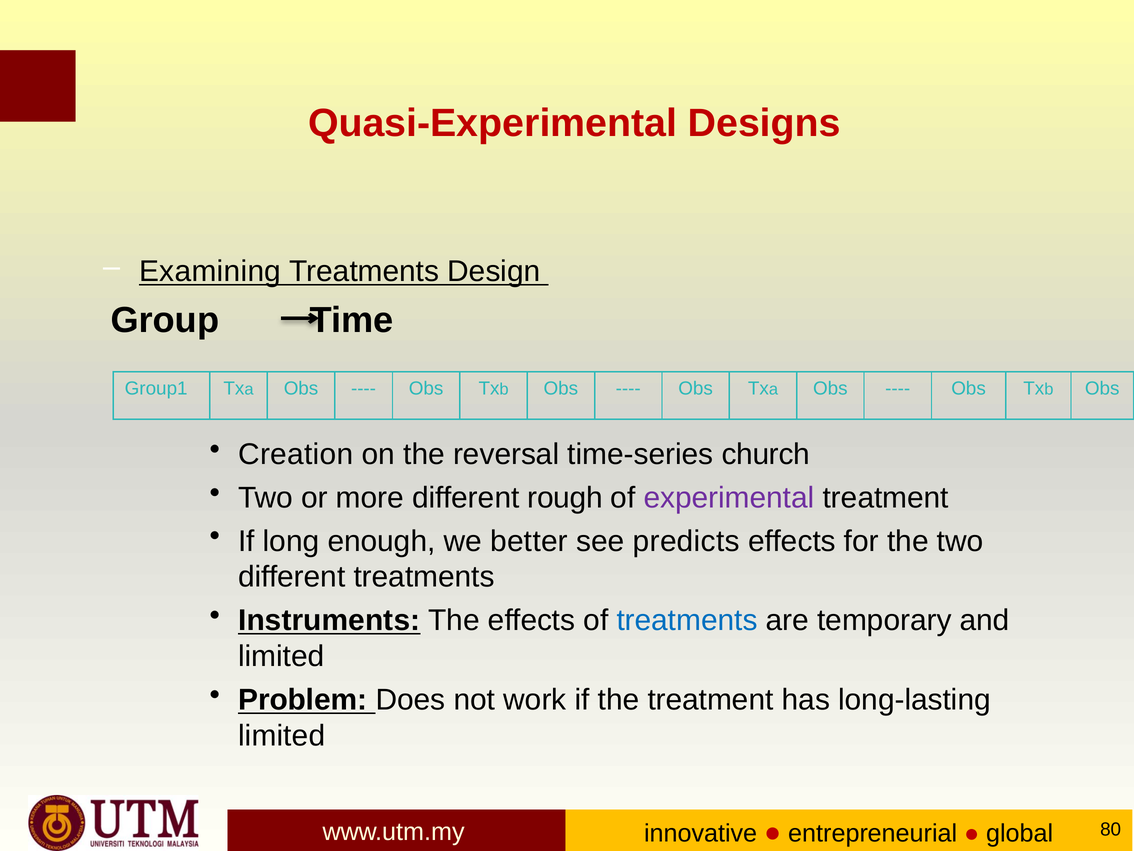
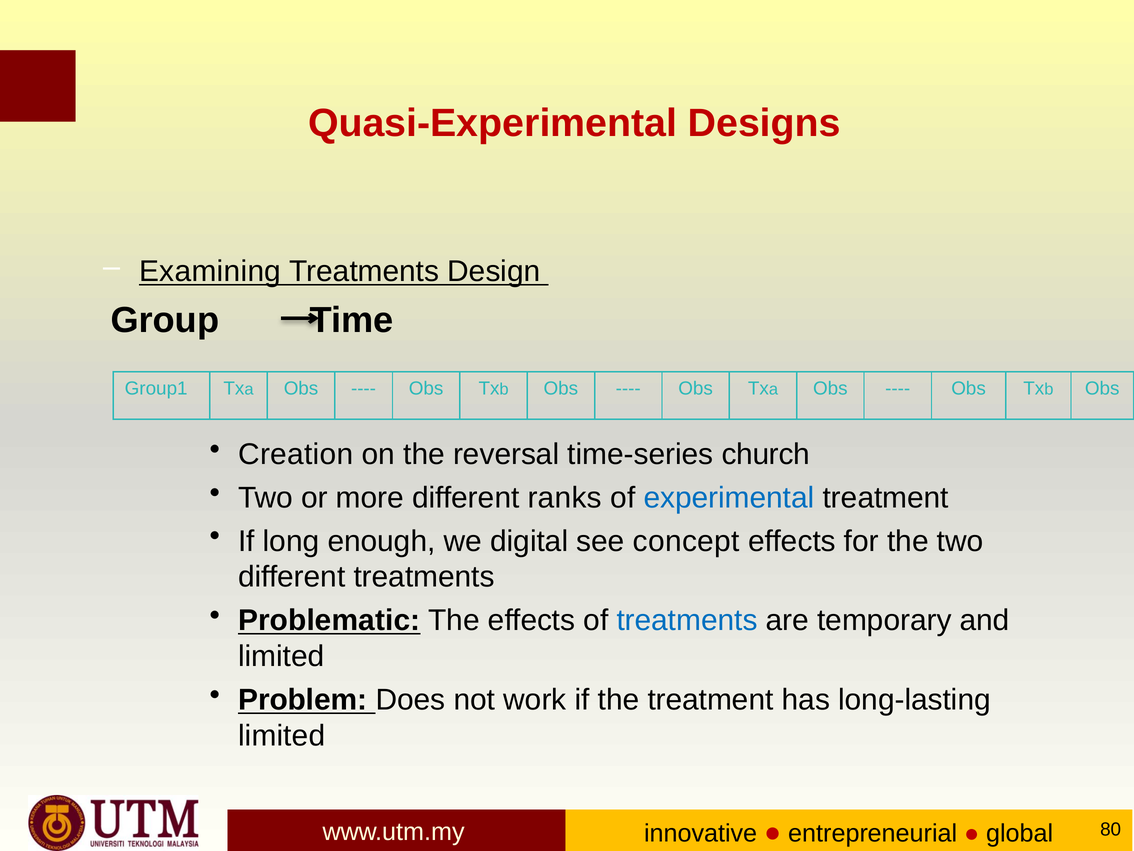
rough: rough -> ranks
experimental colour: purple -> blue
better: better -> digital
predicts: predicts -> concept
Instruments: Instruments -> Problematic
